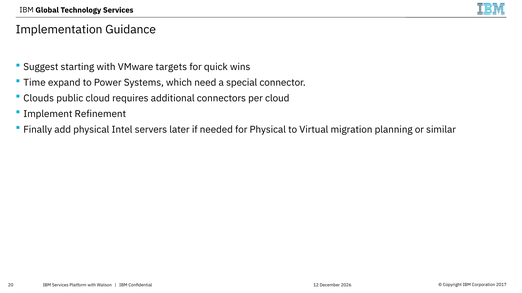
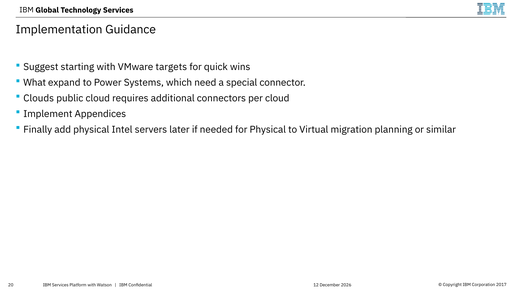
Time: Time -> What
Refinement: Refinement -> Appendices
